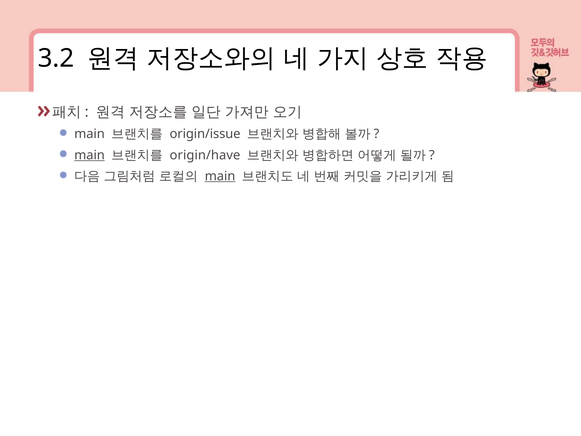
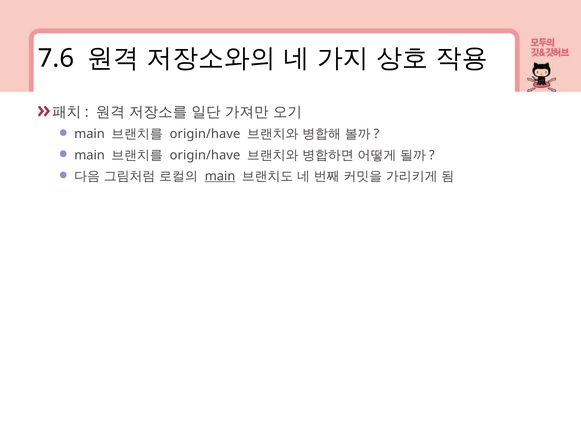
3.2: 3.2 -> 7.6
origin/issue at (205, 134): origin/issue -> origin/have
main at (90, 155) underline: present -> none
